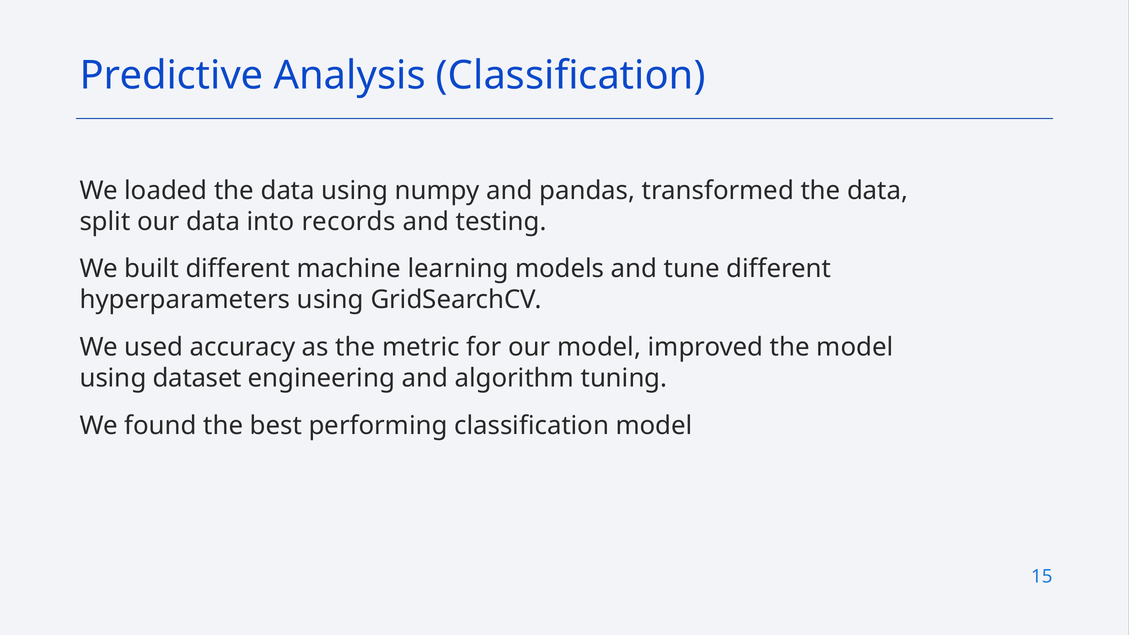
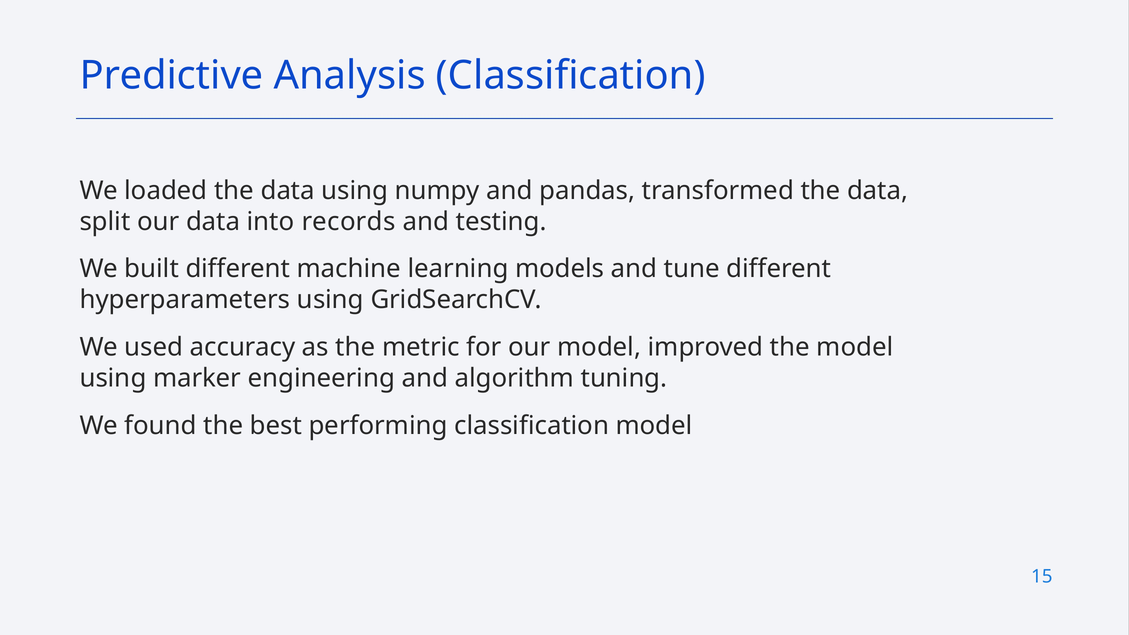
dataset: dataset -> marker
